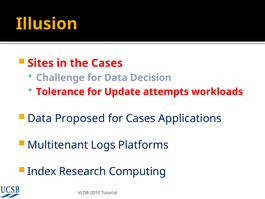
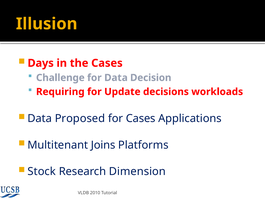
Sites: Sites -> Days
Tolerance: Tolerance -> Requiring
attempts: attempts -> decisions
Logs: Logs -> Joins
Index: Index -> Stock
Computing: Computing -> Dimension
